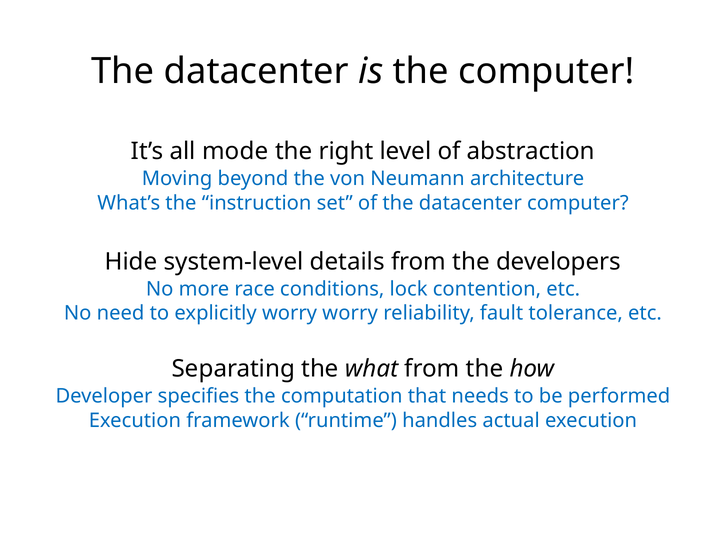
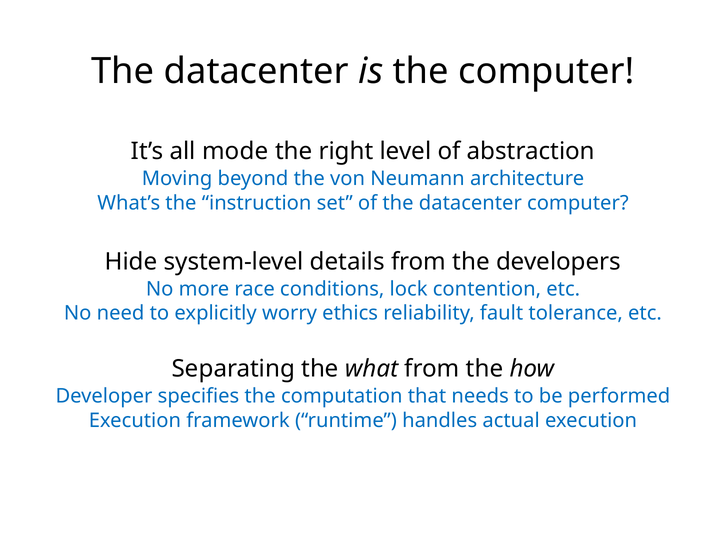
worry worry: worry -> ethics
